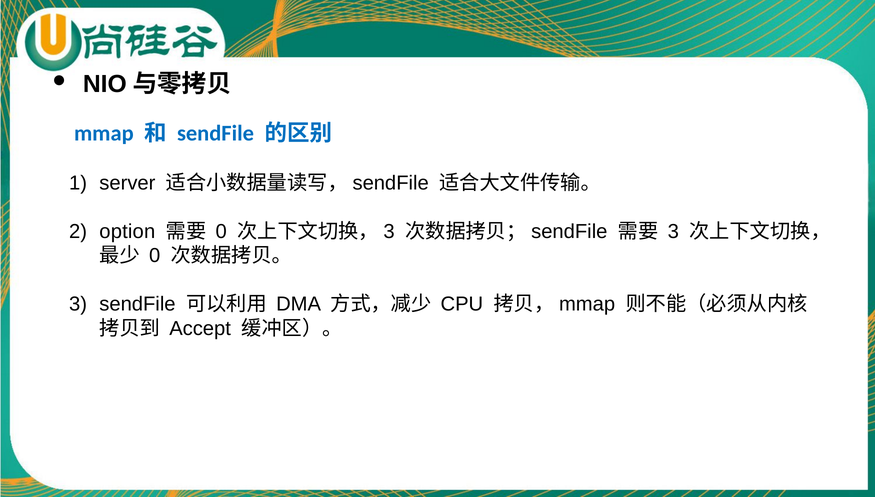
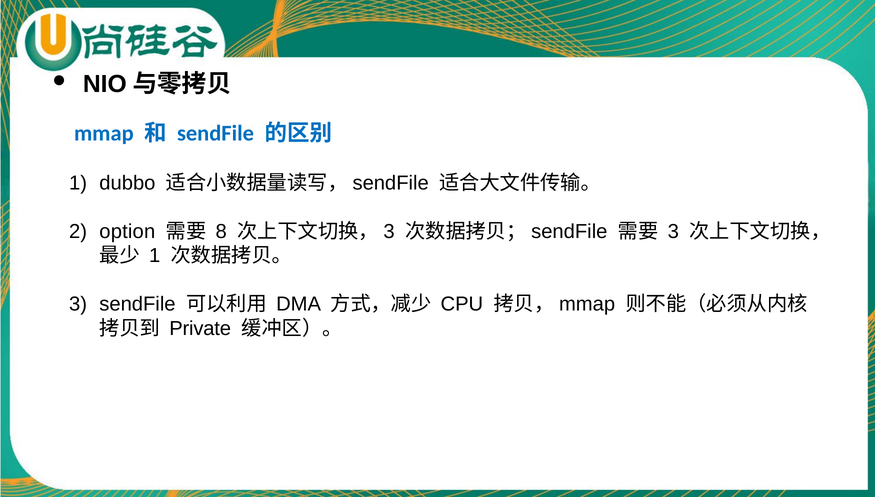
server: server -> dubbo
0 at (221, 231): 0 -> 8
0 at (155, 255): 0 -> 1
Accept: Accept -> Private
